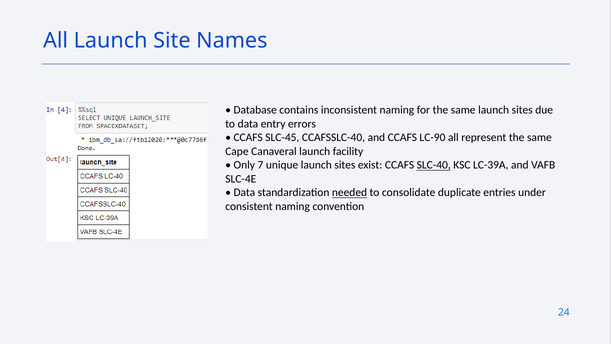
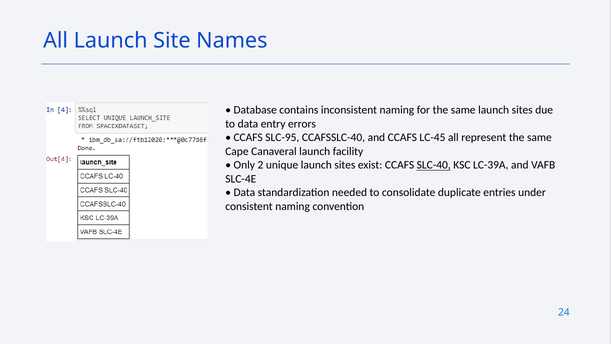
SLC-45: SLC-45 -> SLC-95
LC-90: LC-90 -> LC-45
7: 7 -> 2
needed underline: present -> none
